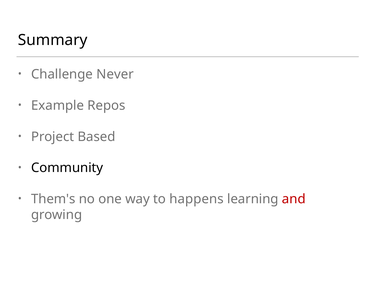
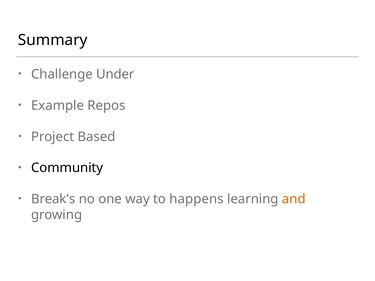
Never: Never -> Under
Them's: Them's -> Break's
and colour: red -> orange
